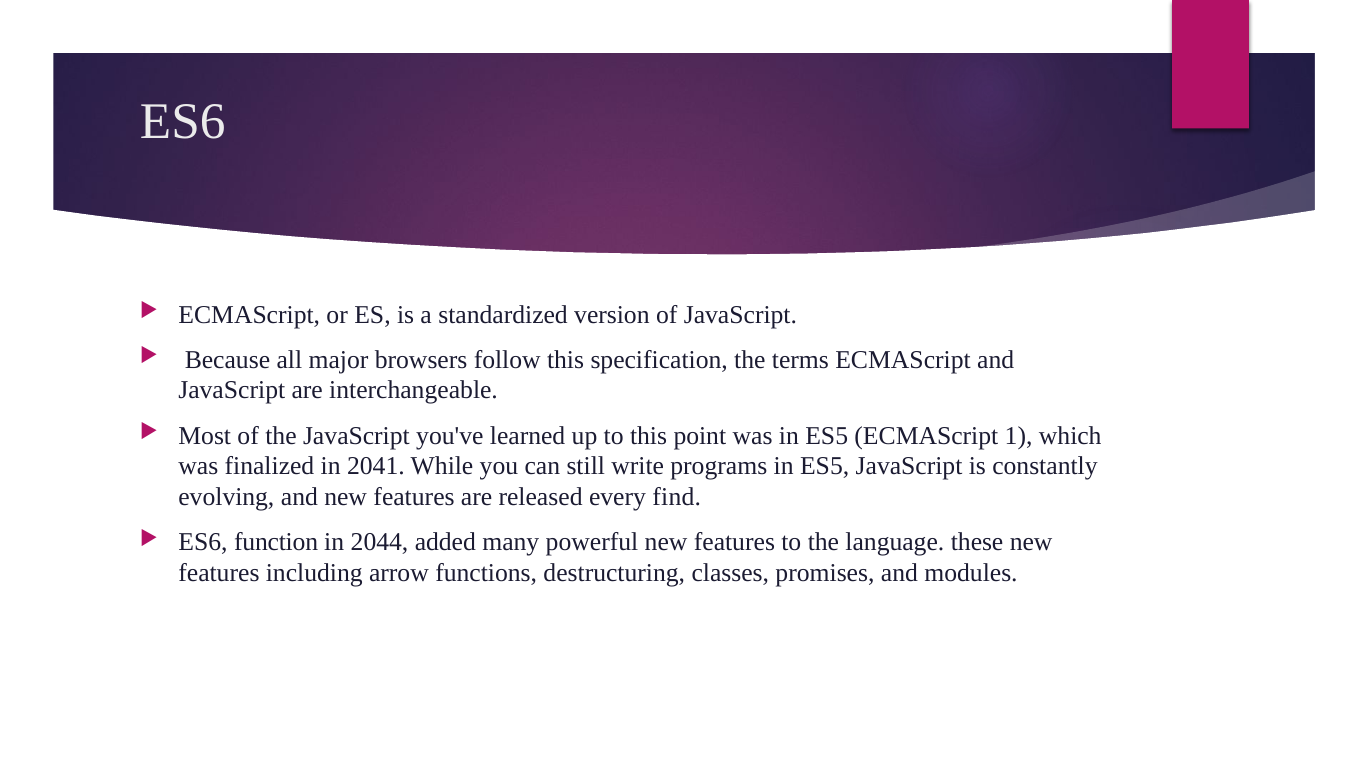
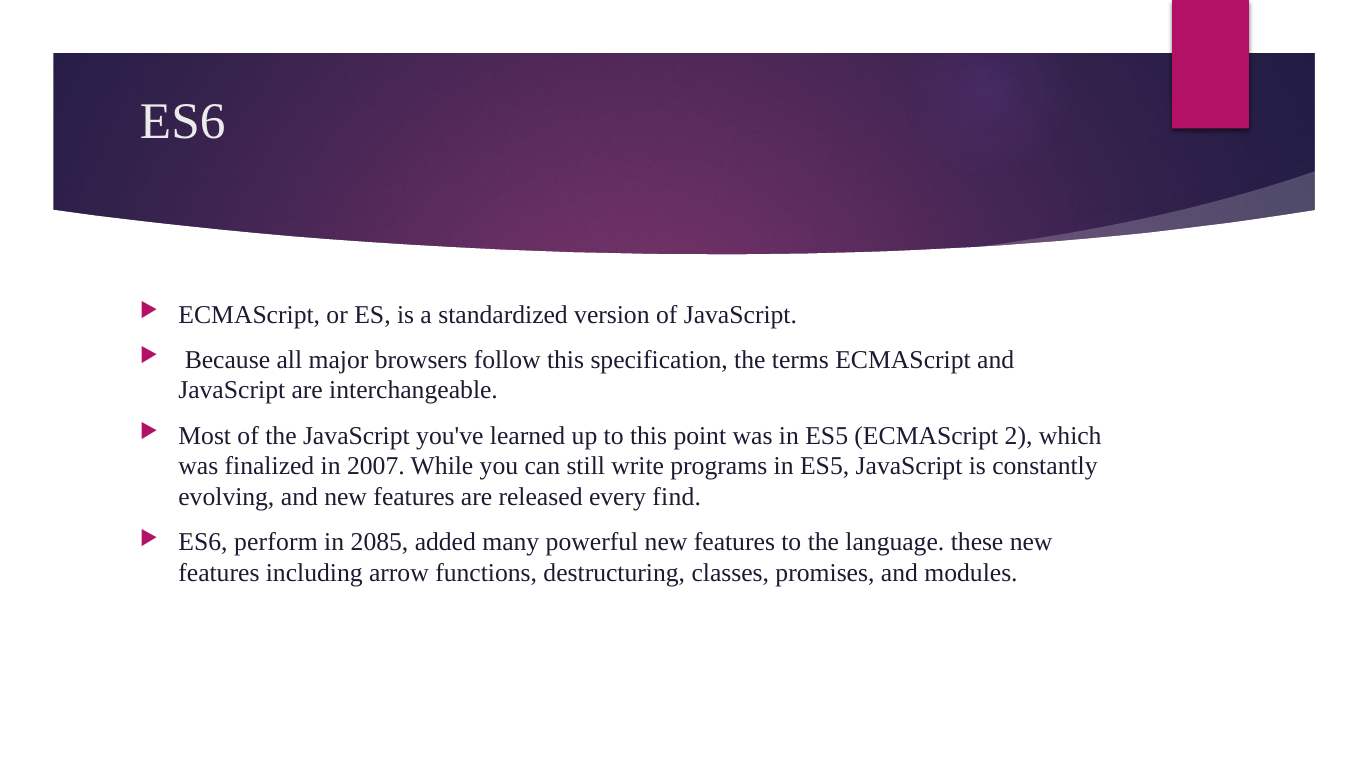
1: 1 -> 2
2041: 2041 -> 2007
function: function -> perform
2044: 2044 -> 2085
